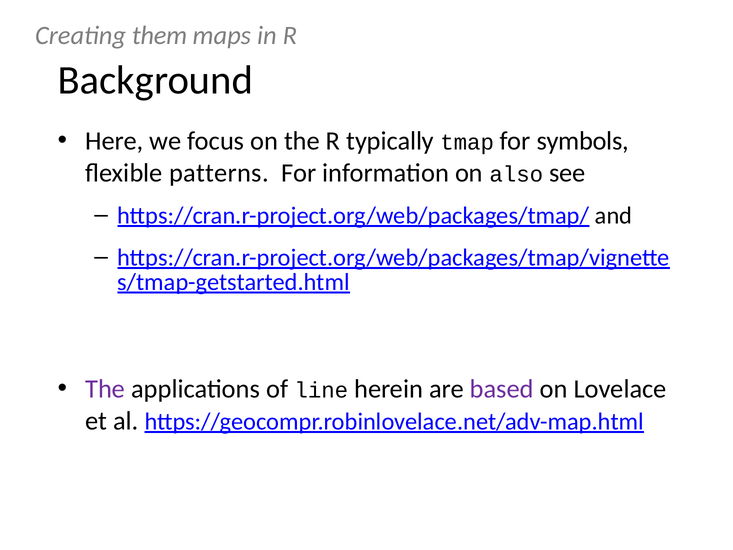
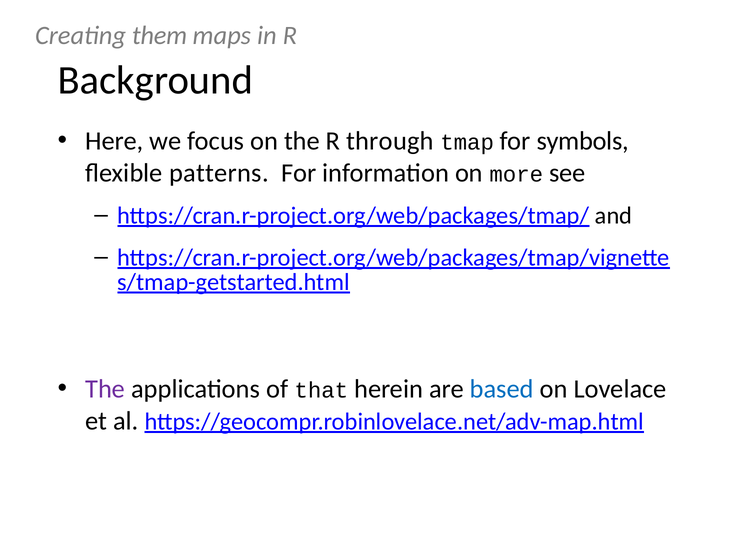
typically: typically -> through
also: also -> more
line: line -> that
based colour: purple -> blue
